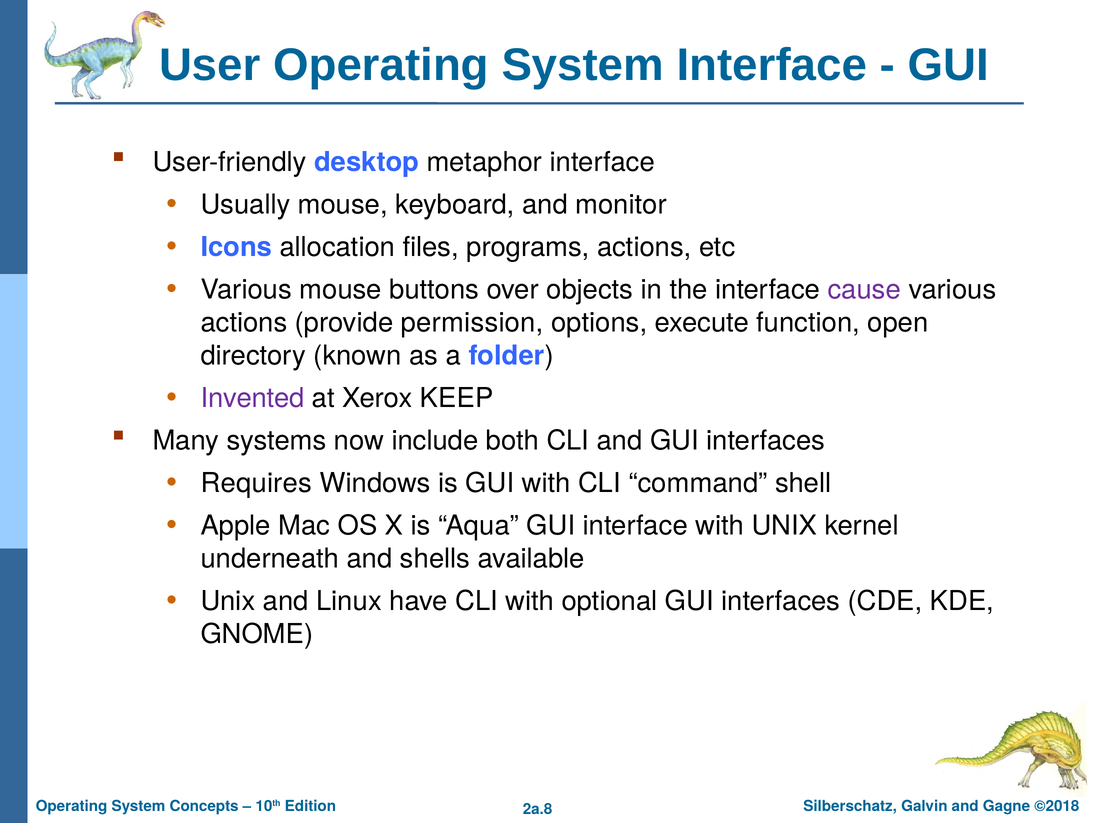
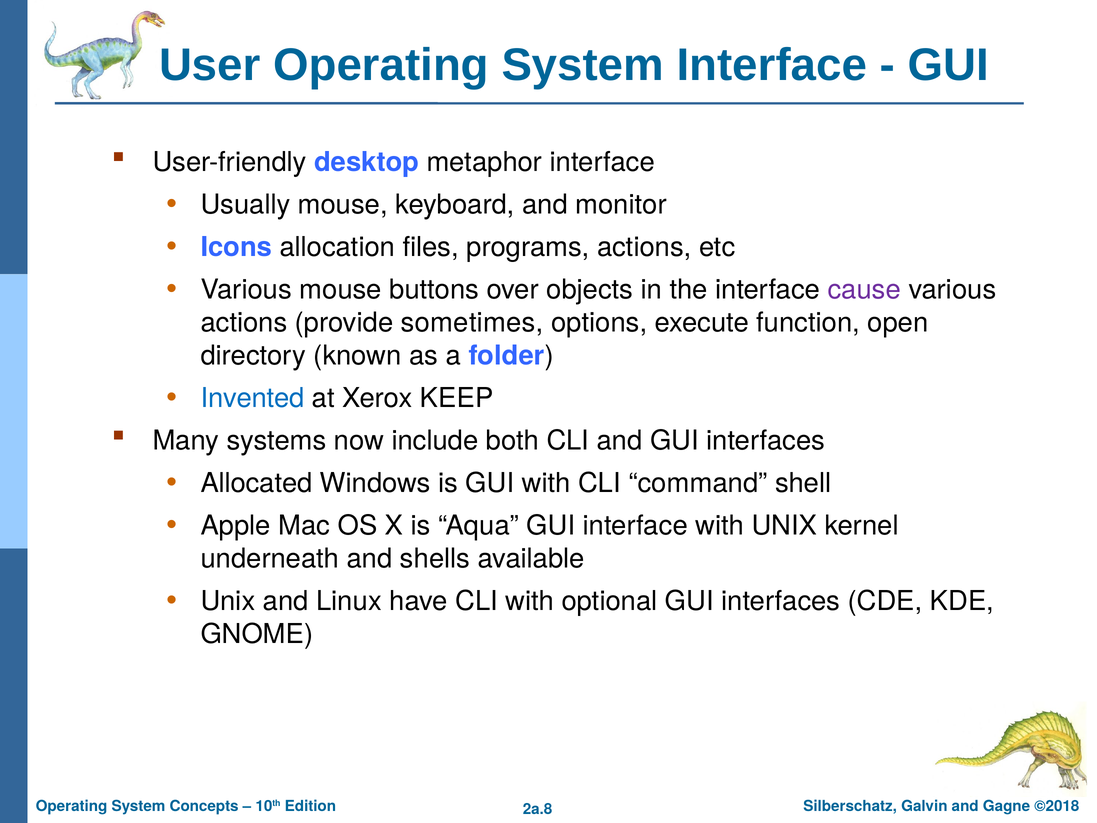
permission: permission -> sometimes
Invented colour: purple -> blue
Requires: Requires -> Allocated
